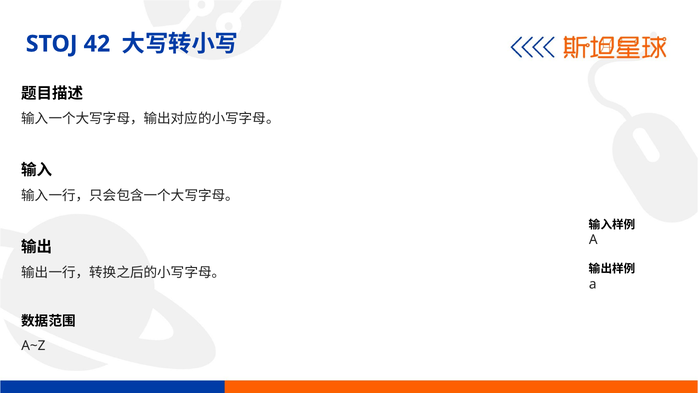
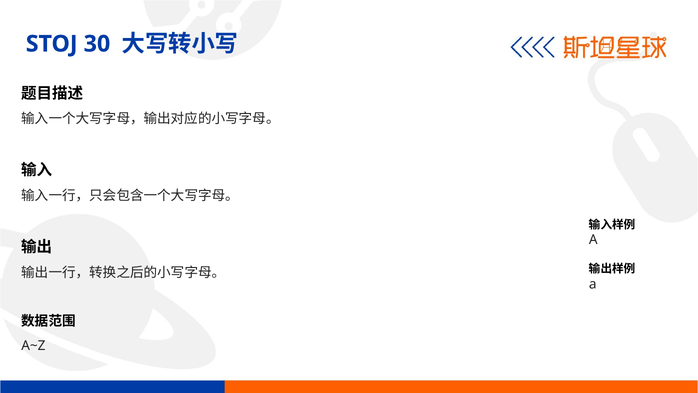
42: 42 -> 30
